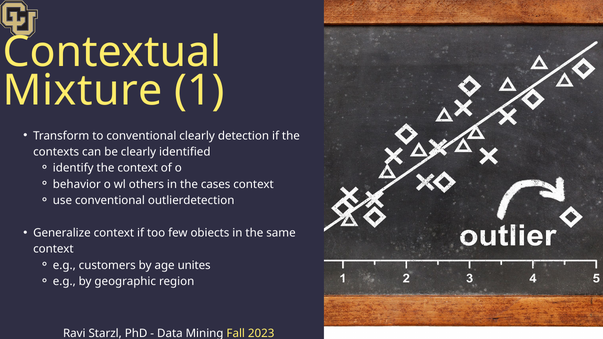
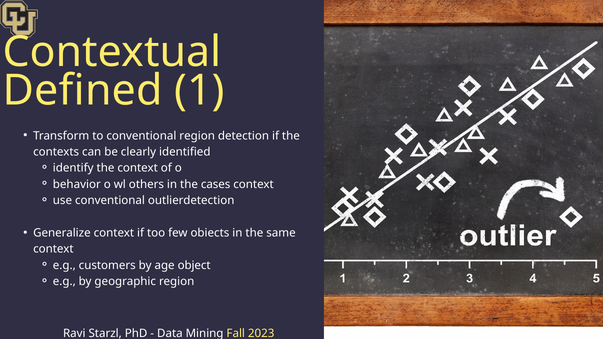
Mixture: Mixture -> Defined
conventional clearly: clearly -> region
unites: unites -> object
